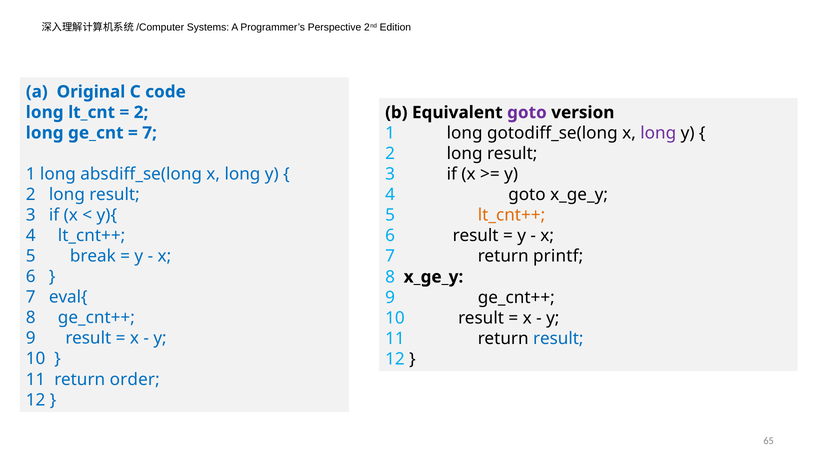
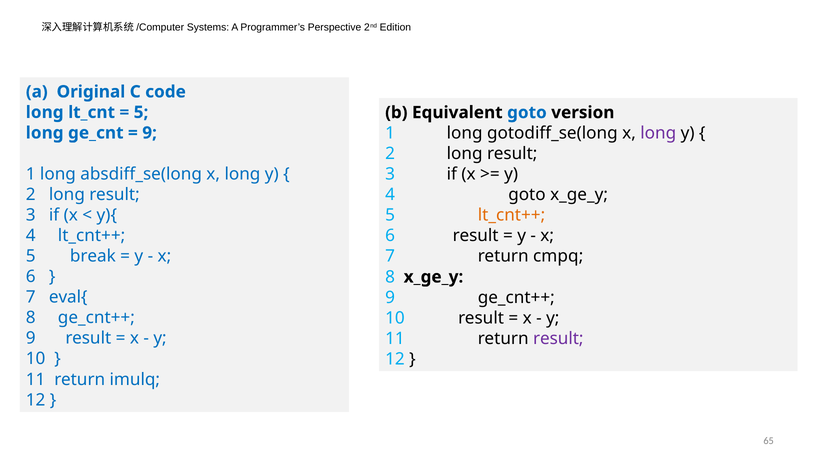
2 at (141, 112): 2 -> 5
goto at (527, 112) colour: purple -> blue
7 at (150, 133): 7 -> 9
printf: printf -> cmpq
result at (558, 338) colour: blue -> purple
order: order -> imulq
